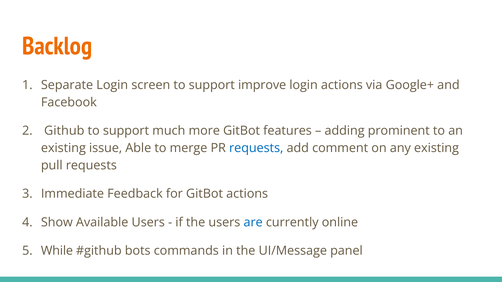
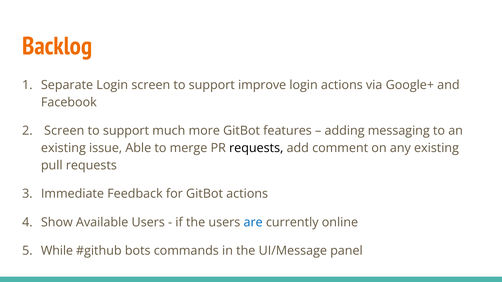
Github at (64, 131): Github -> Screen
prominent: prominent -> messaging
requests at (256, 148) colour: blue -> black
